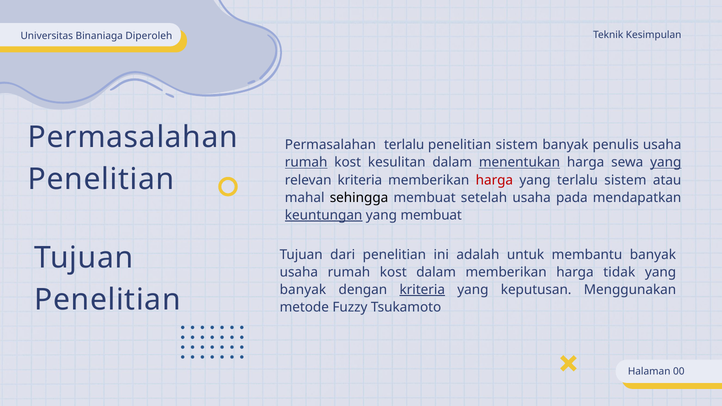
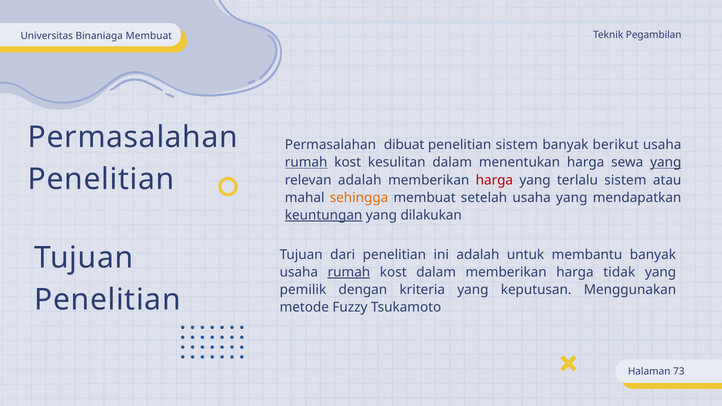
Kesimpulan: Kesimpulan -> Pegambilan
Binaniaga Diperoleh: Diperoleh -> Membuat
Permasalahan terlalu: terlalu -> dibuat
penulis: penulis -> berikut
menentukan underline: present -> none
relevan kriteria: kriteria -> adalah
sehingga colour: black -> orange
usaha pada: pada -> yang
yang membuat: membuat -> dilakukan
rumah at (349, 272) underline: none -> present
banyak at (303, 290): banyak -> pemilik
kriteria at (422, 290) underline: present -> none
00: 00 -> 73
